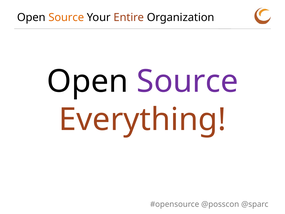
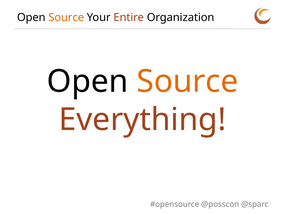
Source at (187, 81) colour: purple -> orange
